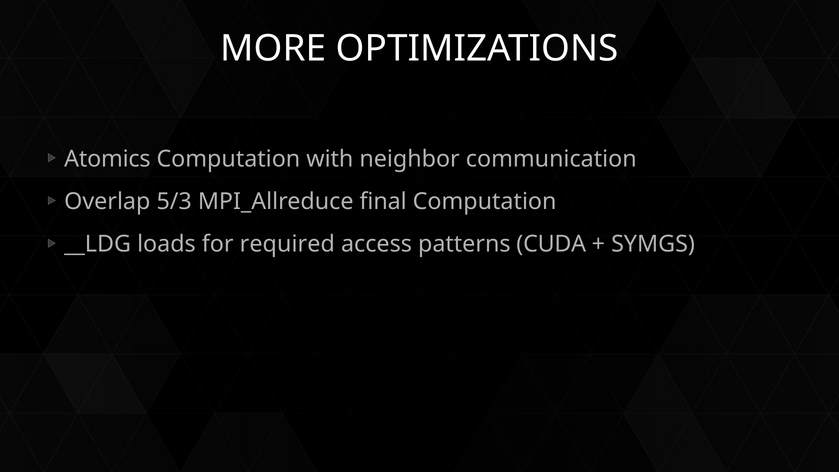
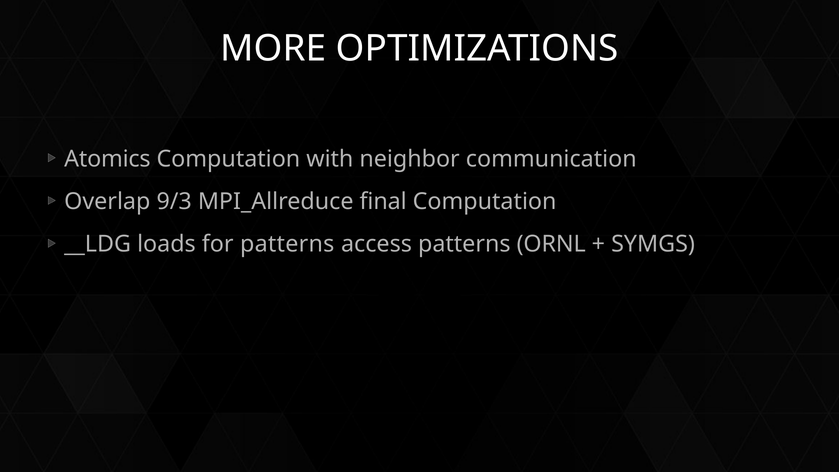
5/3: 5/3 -> 9/3
for required: required -> patterns
CUDA: CUDA -> ORNL
